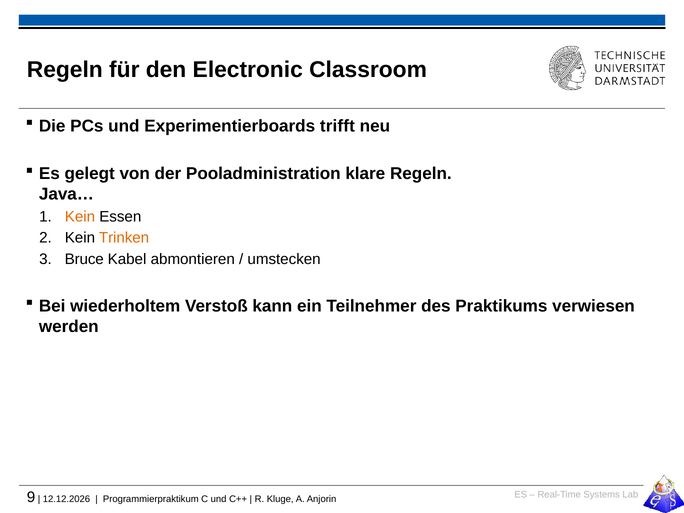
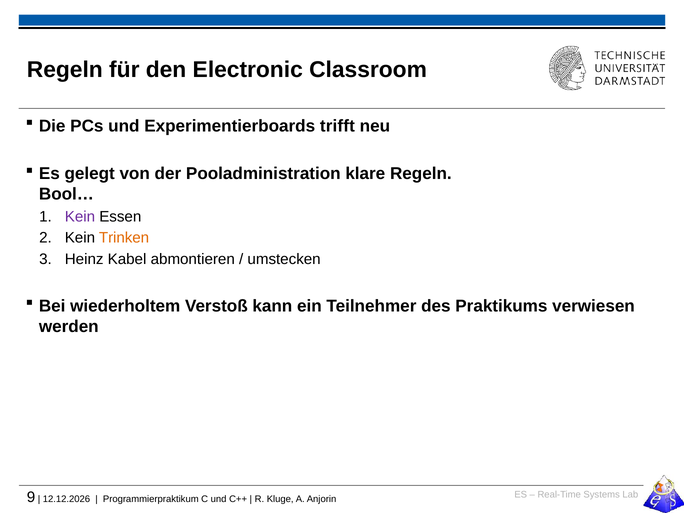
Java…: Java… -> Bool…
Kein at (80, 217) colour: orange -> purple
Bruce: Bruce -> Heinz
